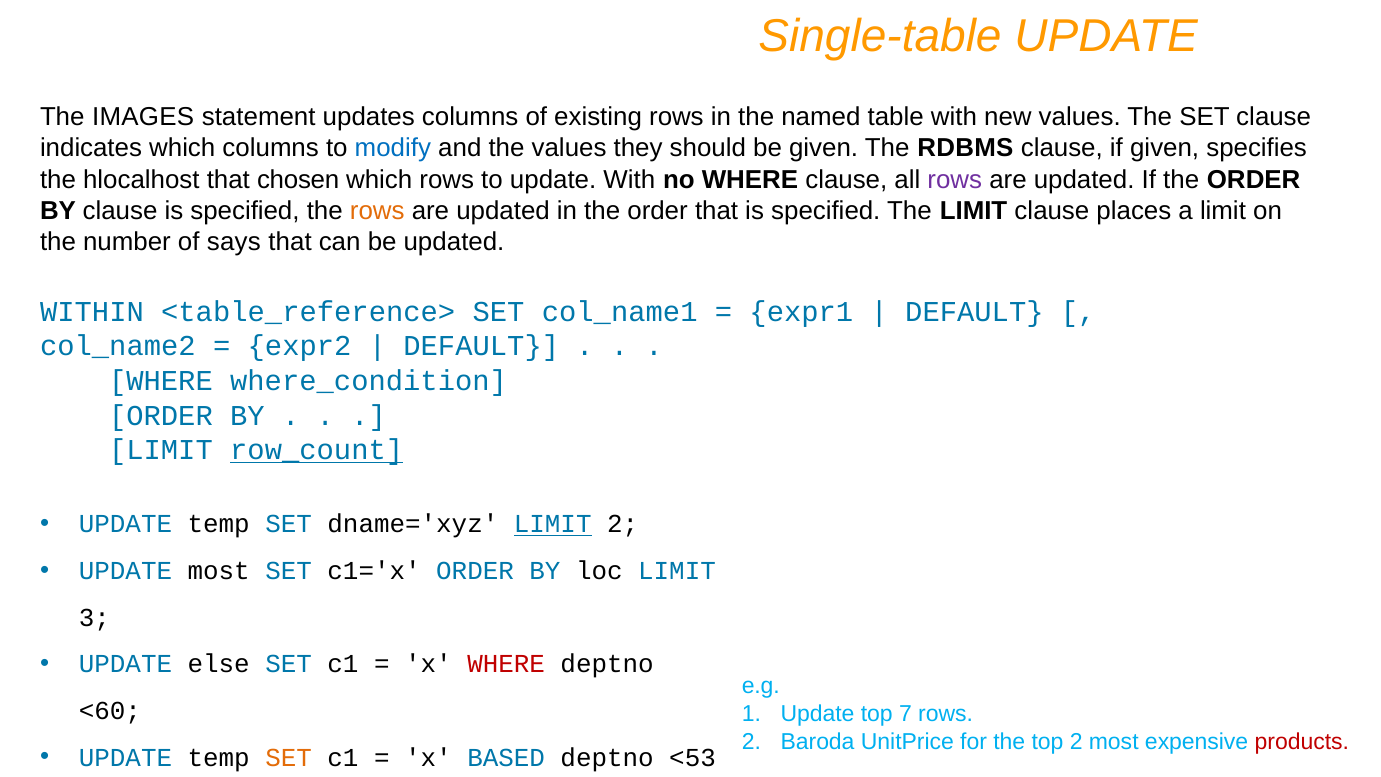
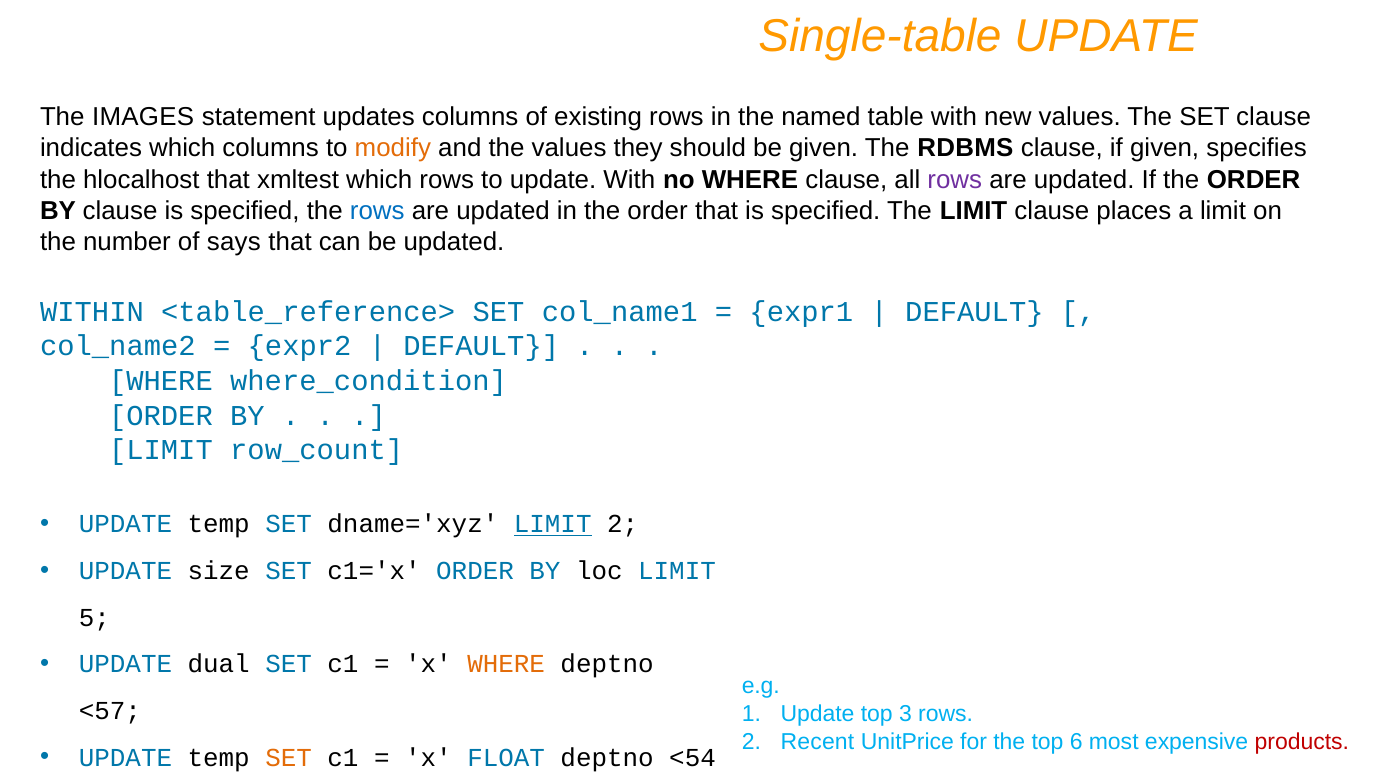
modify colour: blue -> orange
chosen: chosen -> xmltest
rows at (377, 211) colour: orange -> blue
row_count underline: present -> none
UPDATE most: most -> size
3: 3 -> 5
else: else -> dual
WHERE at (506, 664) colour: red -> orange
<60: <60 -> <57
7: 7 -> 3
Baroda: Baroda -> Recent
top 2: 2 -> 6
BASED: BASED -> FLOAT
<53: <53 -> <54
